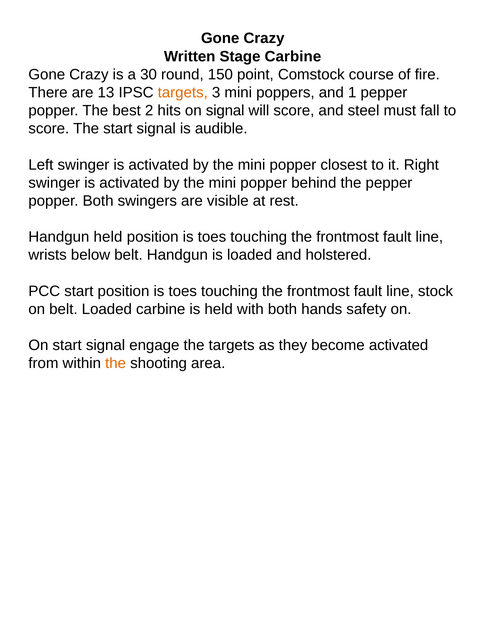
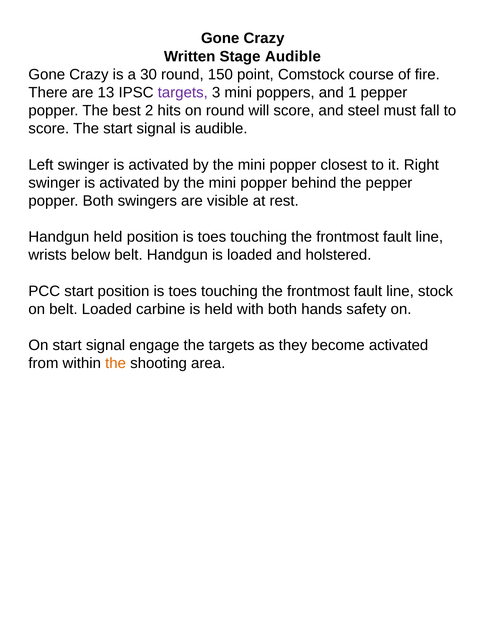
Stage Carbine: Carbine -> Audible
targets at (183, 92) colour: orange -> purple
on signal: signal -> round
